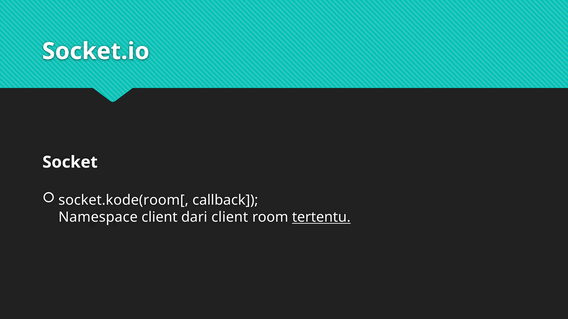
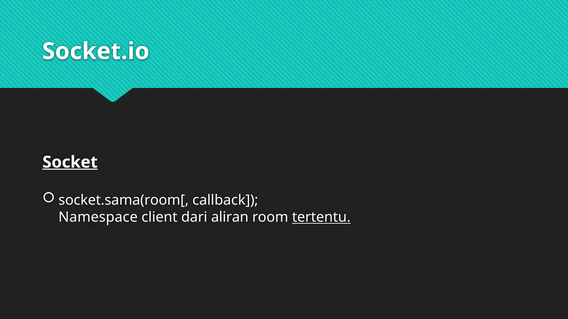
Socket underline: none -> present
socket.kode(room[: socket.kode(room[ -> socket.sama(room[
dari client: client -> aliran
